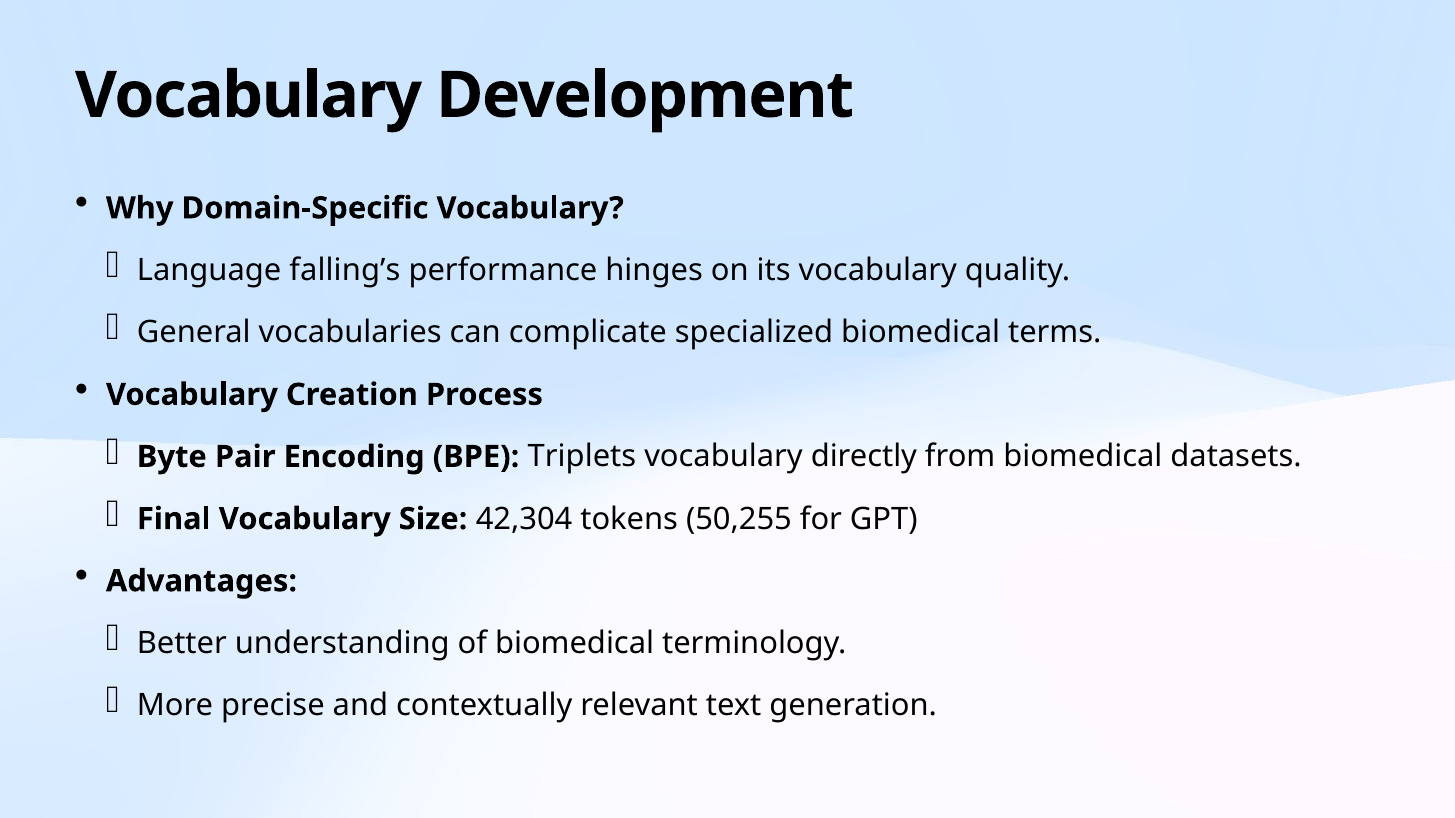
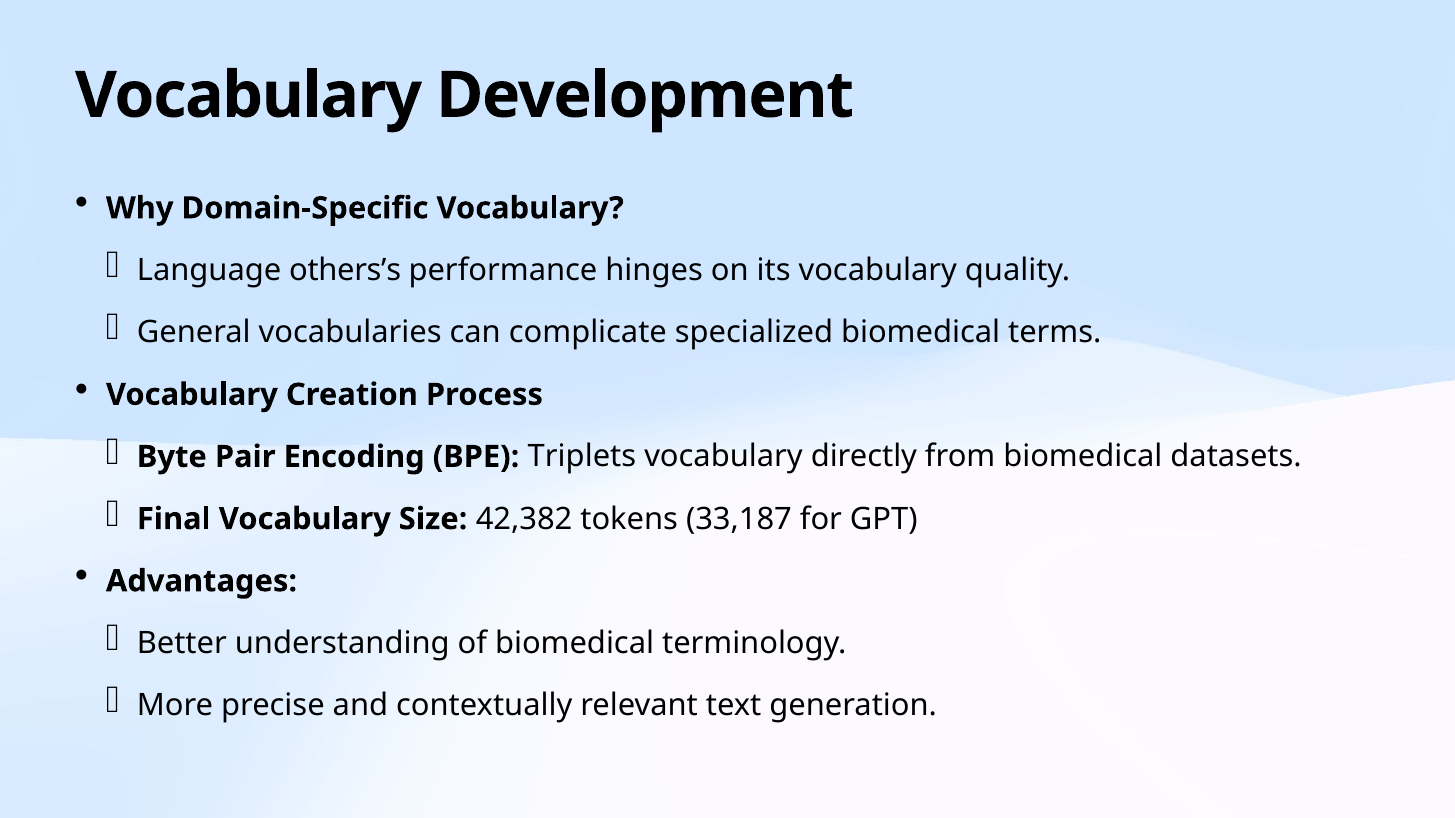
falling’s: falling’s -> others’s
42,304: 42,304 -> 42,382
50,255: 50,255 -> 33,187
